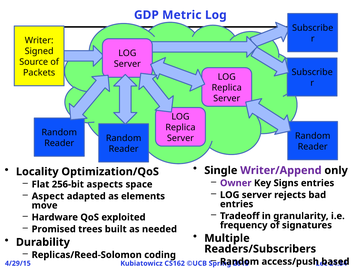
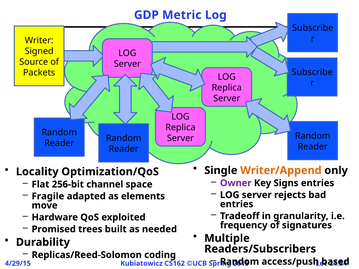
Writer/Append colour: purple -> orange
aspects: aspects -> channel
Aspect: Aspect -> Fragile
